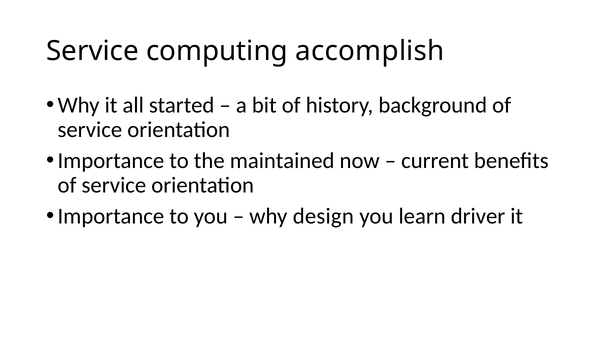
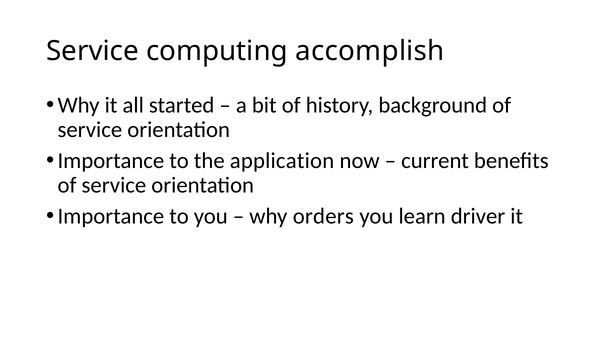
maintained: maintained -> application
design: design -> orders
